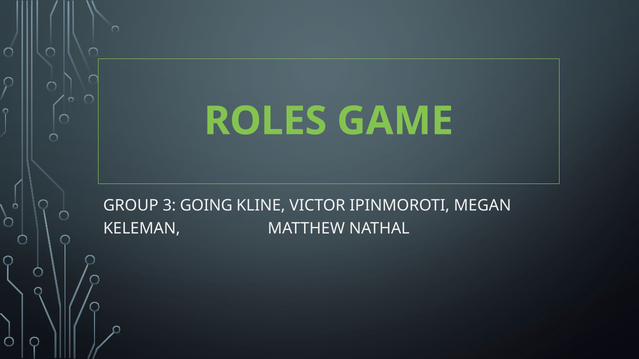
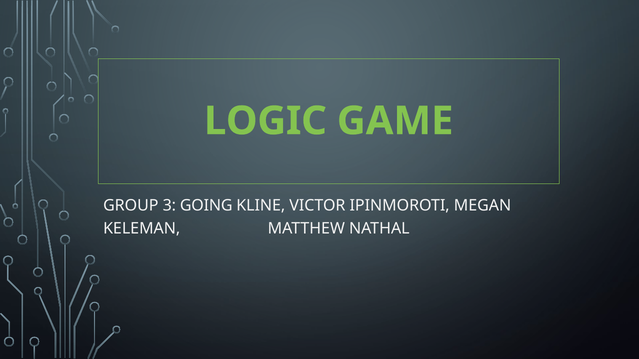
ROLES: ROLES -> LOGIC
